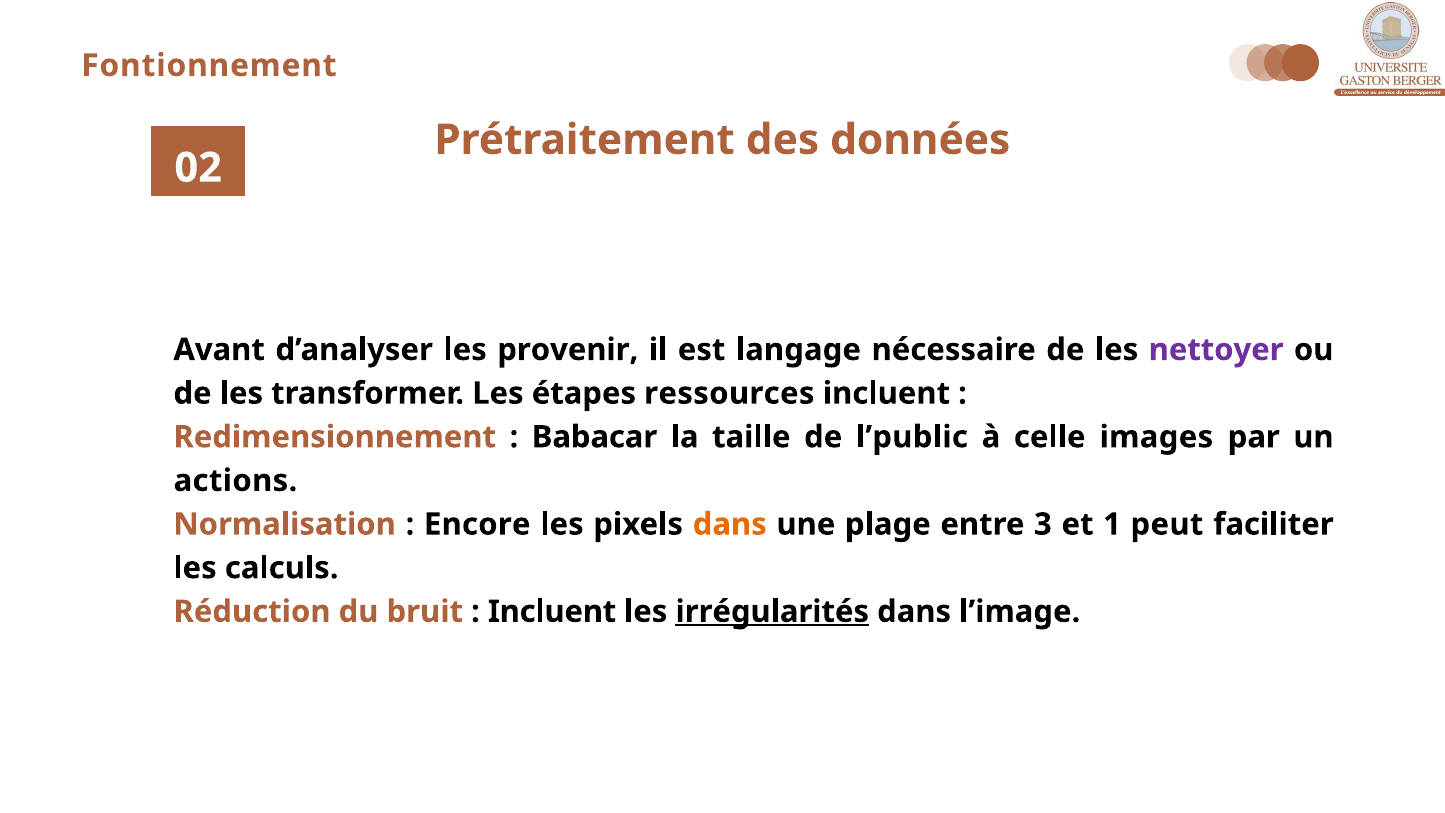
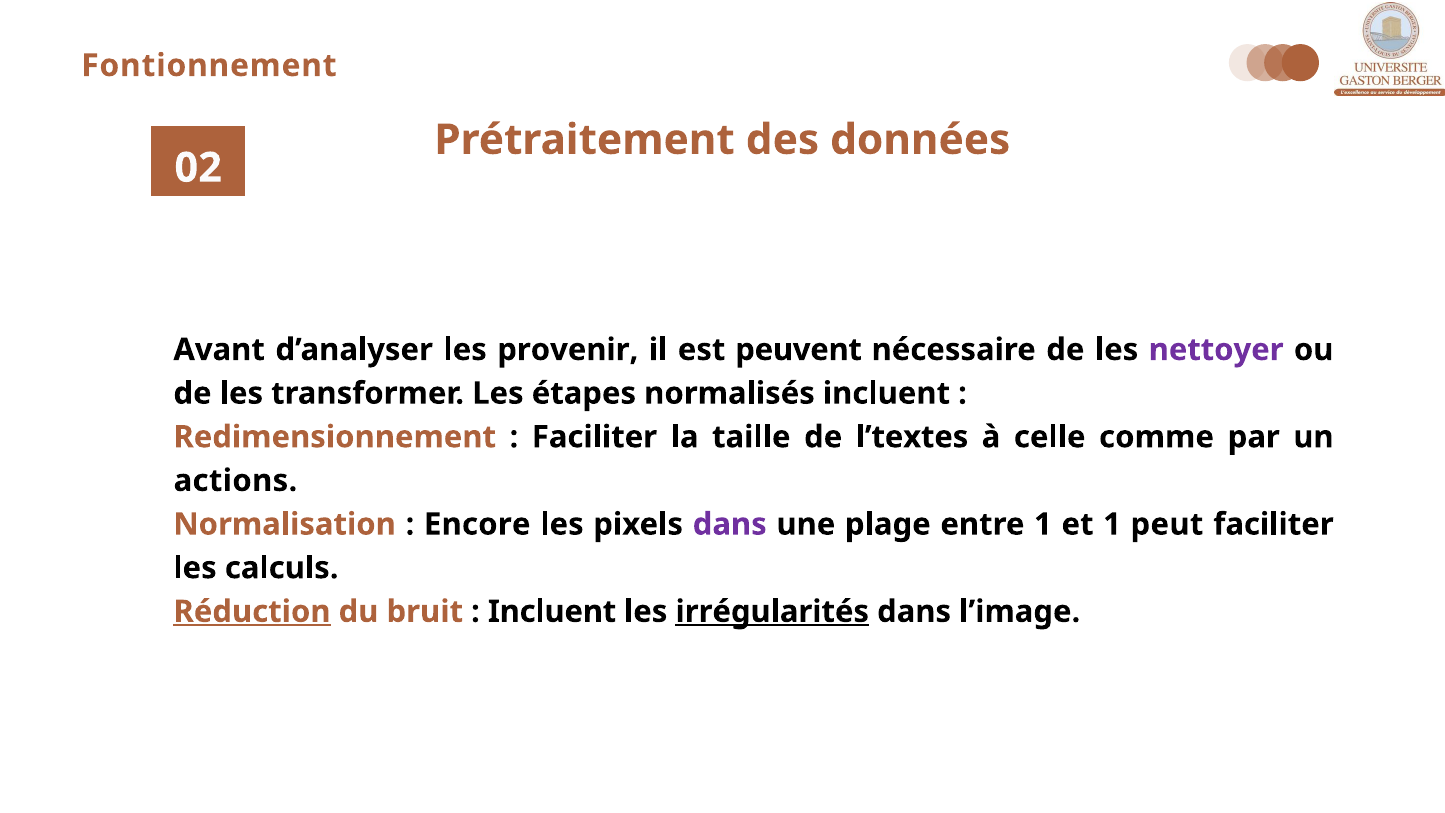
langage: langage -> peuvent
ressources: ressources -> normalisés
Babacar at (594, 437): Babacar -> Faciliter
l’public: l’public -> l’textes
images: images -> comme
dans at (730, 524) colour: orange -> purple
entre 3: 3 -> 1
Réduction underline: none -> present
